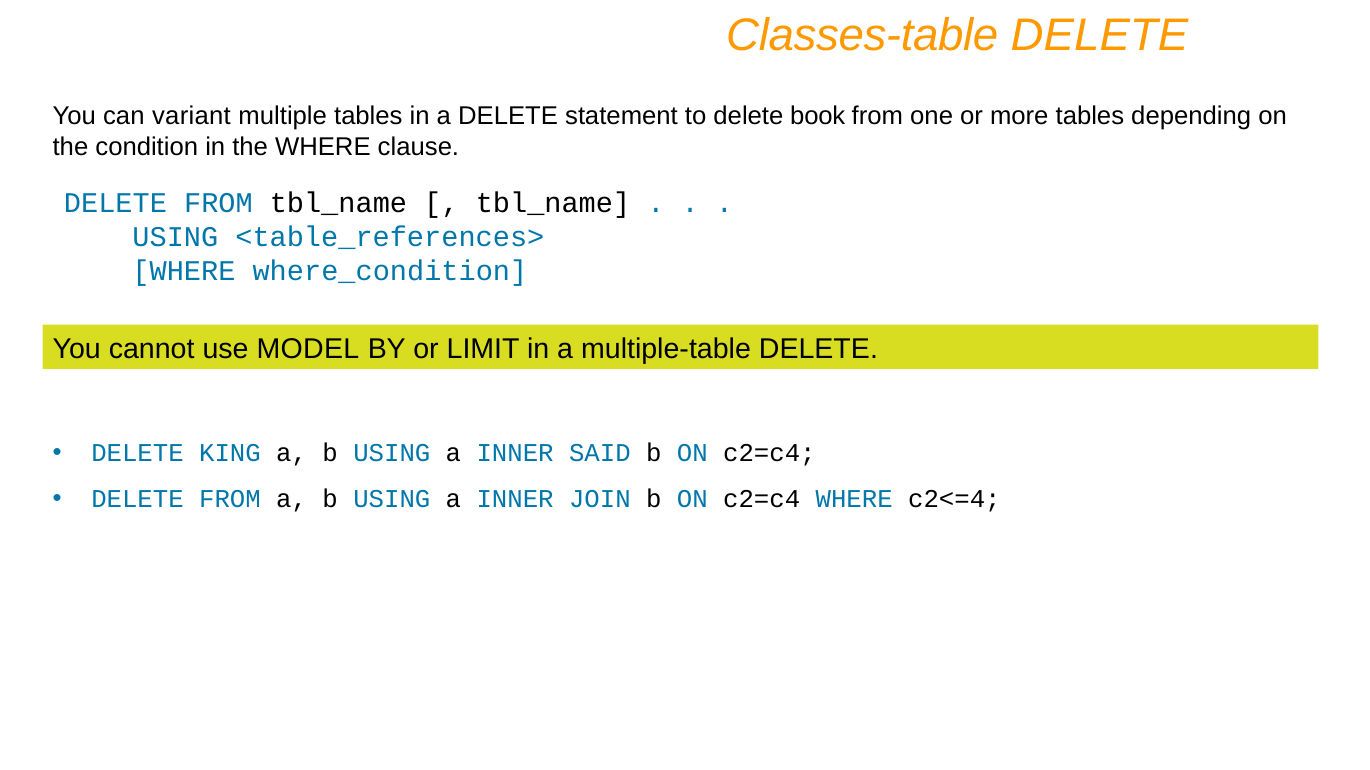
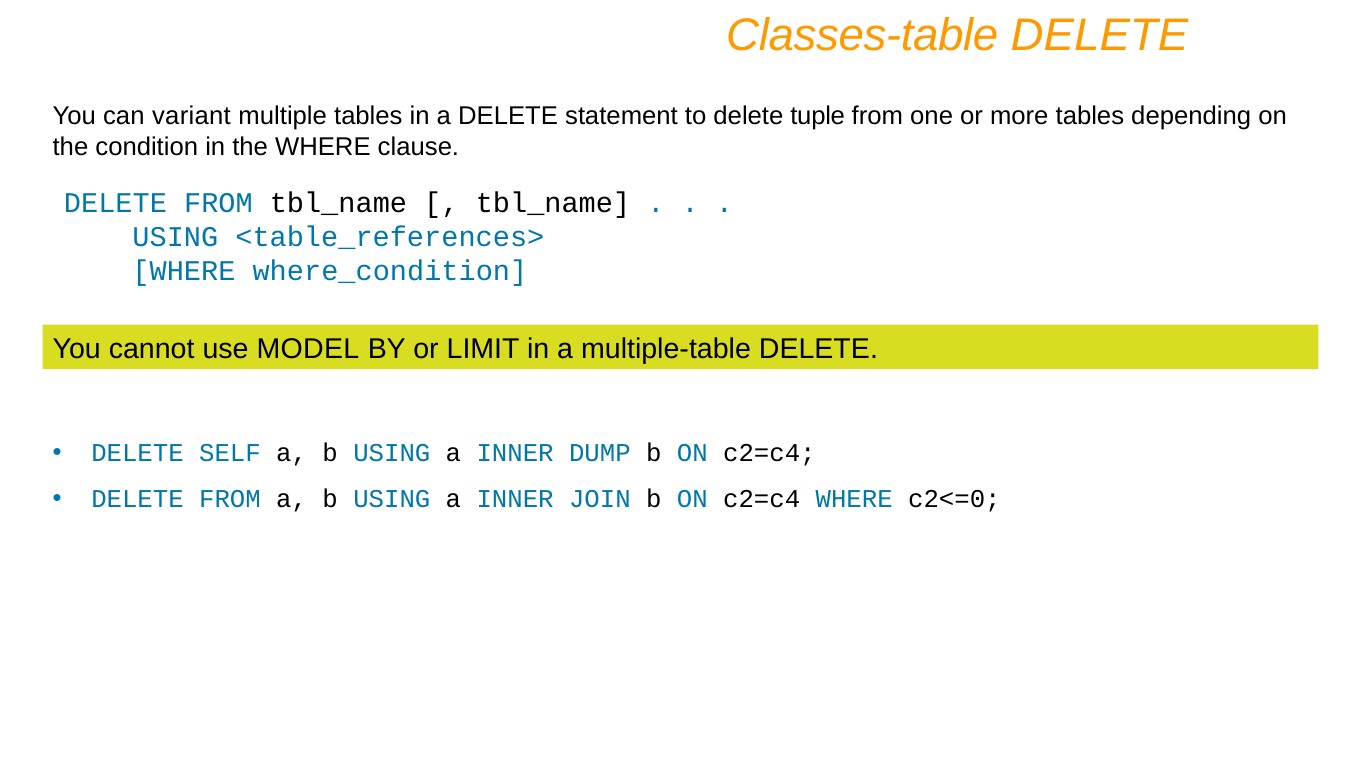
book: book -> tuple
KING: KING -> SELF
SAID: SAID -> DUMP
c2<=4: c2<=4 -> c2<=0
